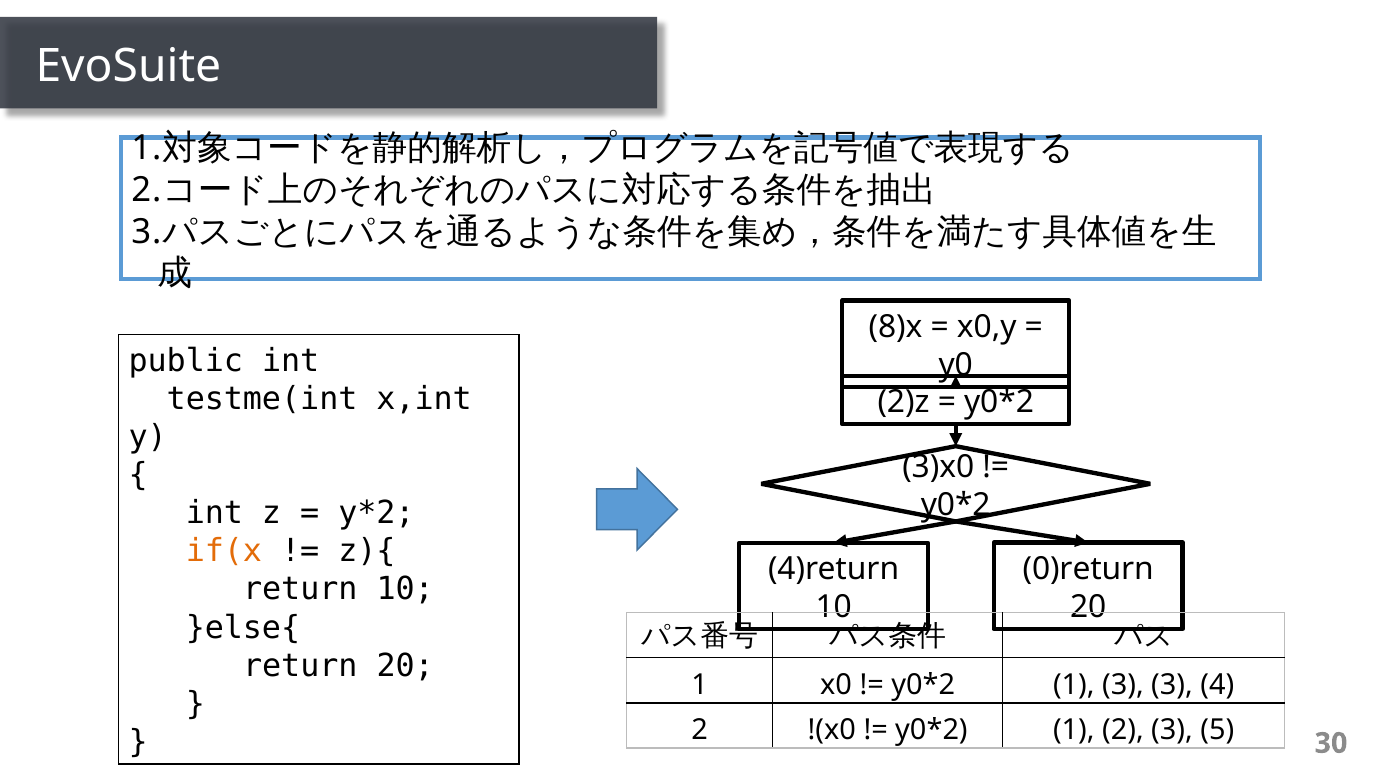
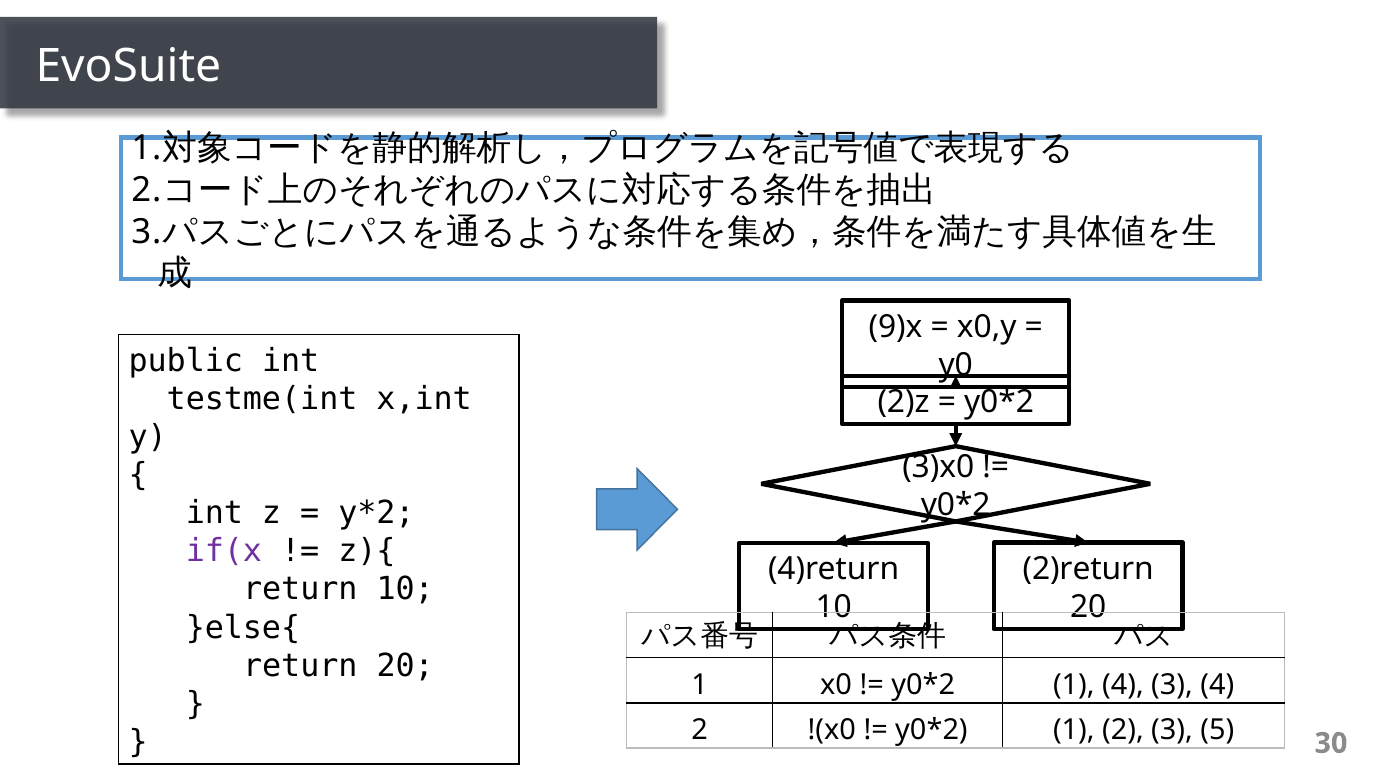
8)x: 8)x -> 9)x
if(x colour: orange -> purple
0)return: 0)return -> 2)return
1 3: 3 -> 4
